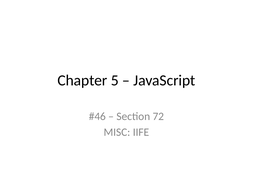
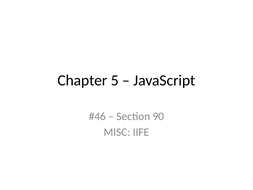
72: 72 -> 90
